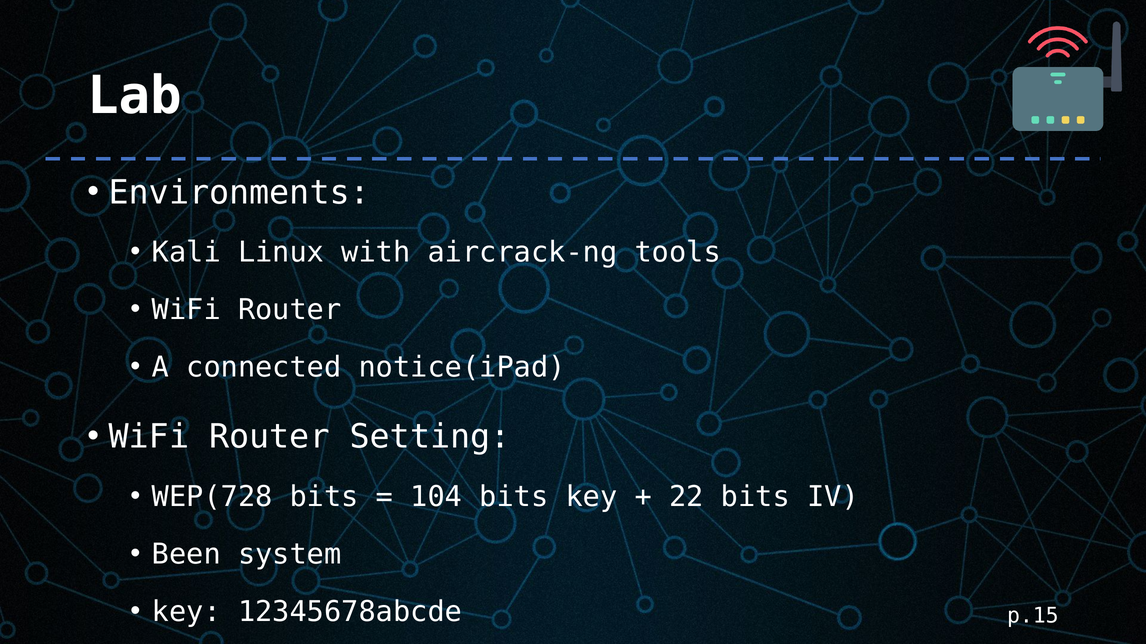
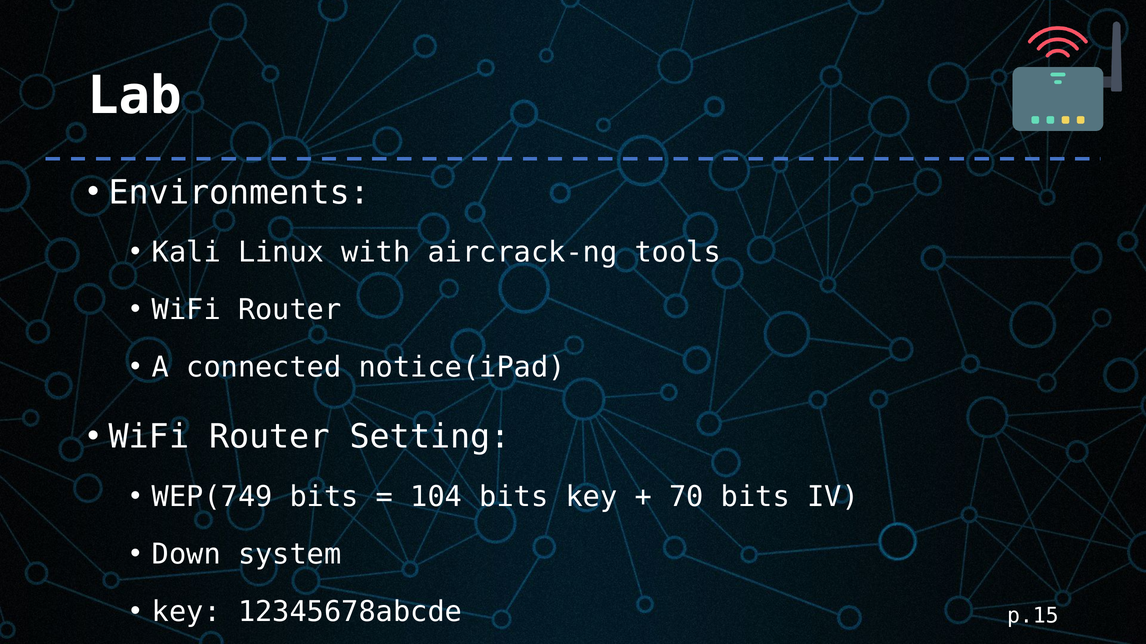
WEP(728: WEP(728 -> WEP(749
22: 22 -> 70
Been: Been -> Down
